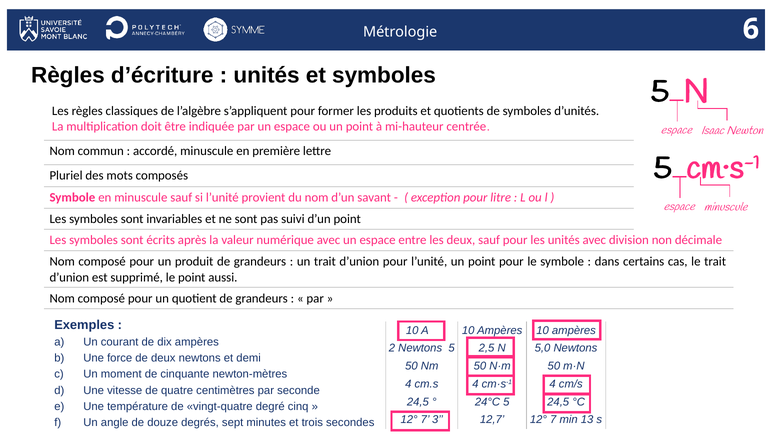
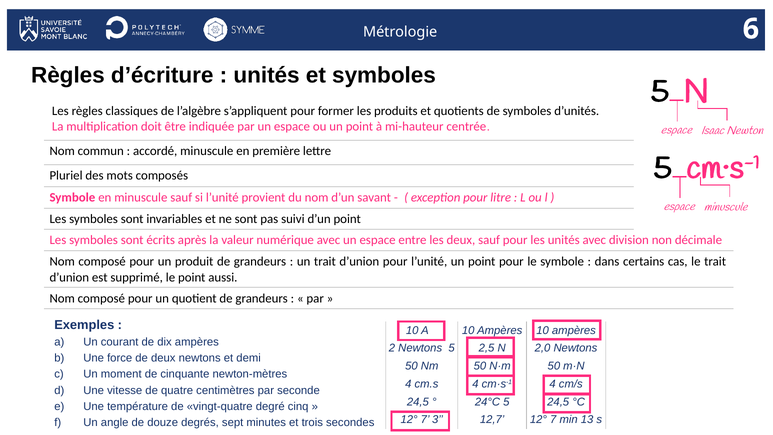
5,0: 5,0 -> 2,0
